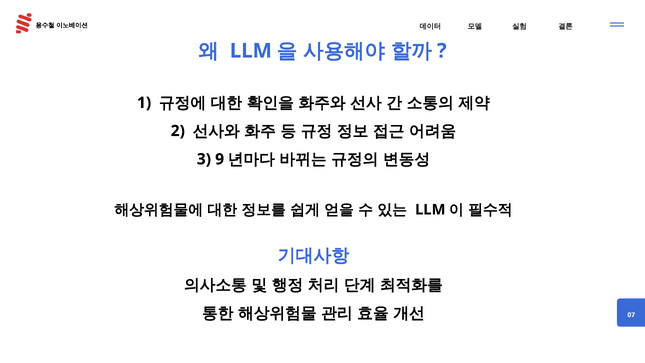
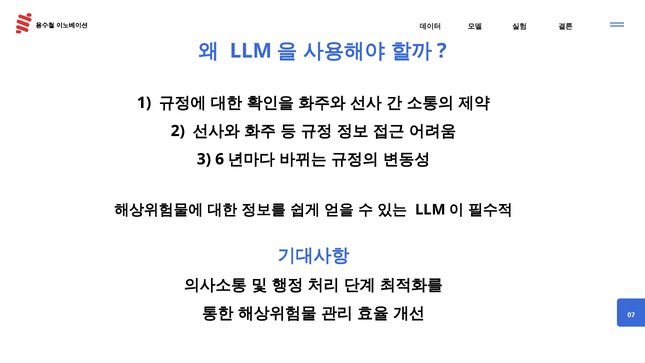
9: 9 -> 6
